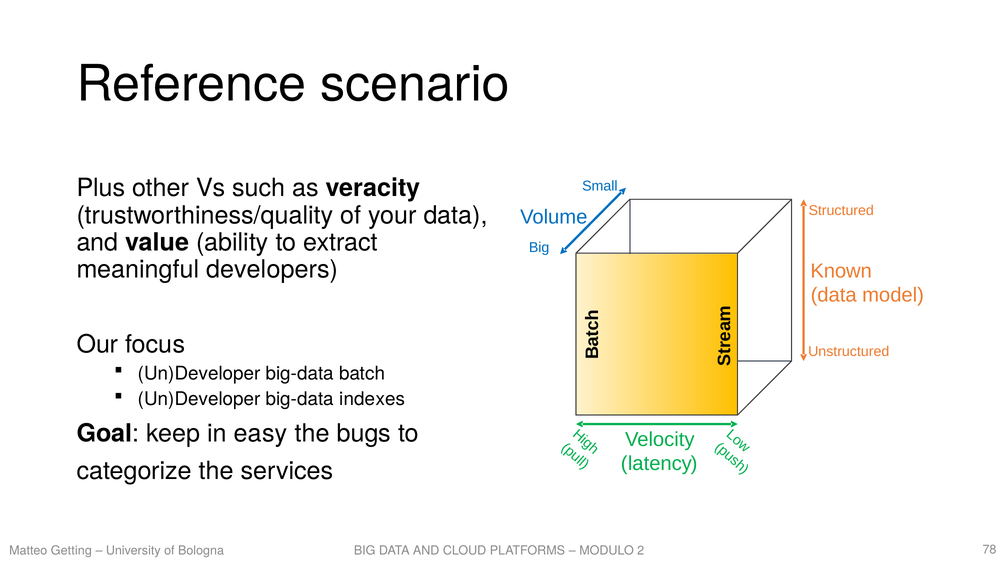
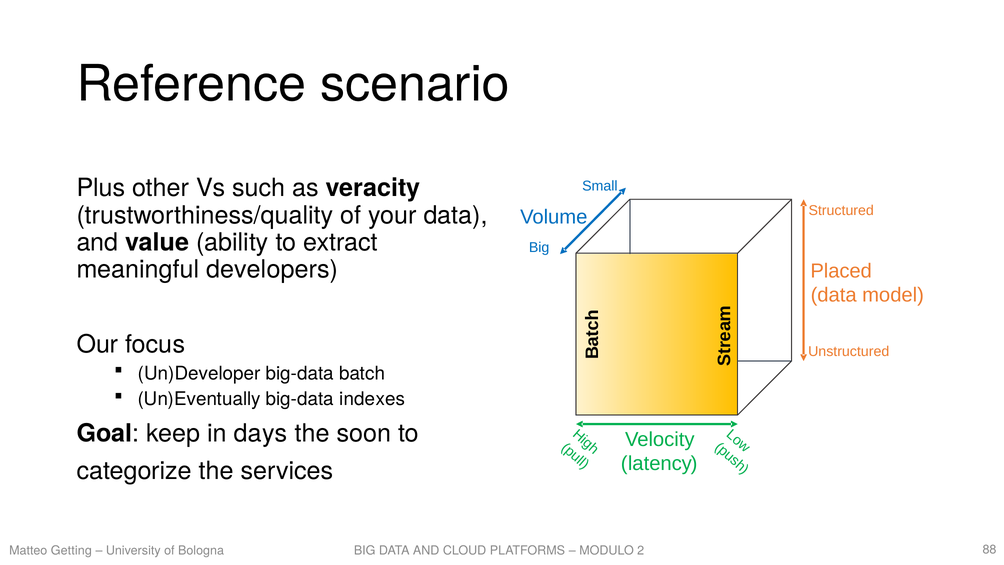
Known: Known -> Placed
Un)Developer at (199, 399): Un)Developer -> Un)Eventually
easy: easy -> days
bugs: bugs -> soon
78: 78 -> 88
